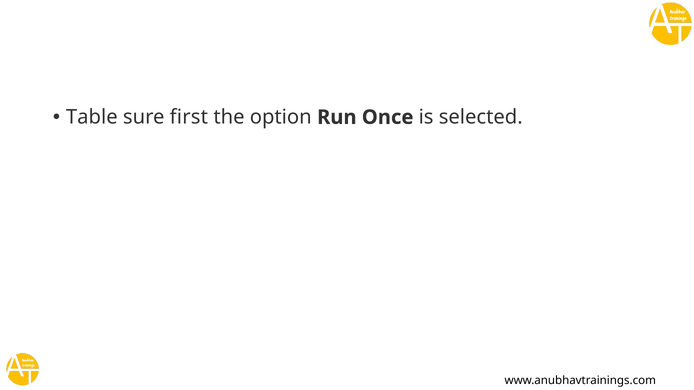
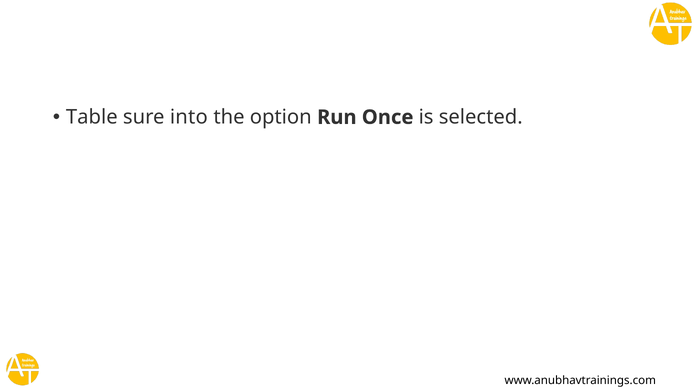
first: first -> into
